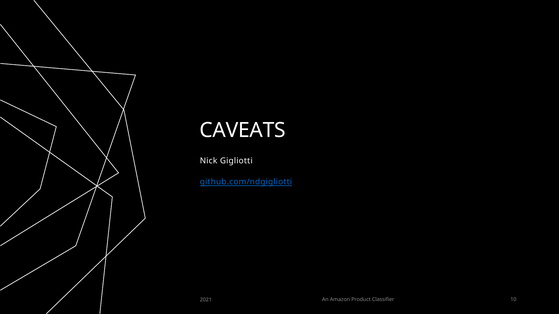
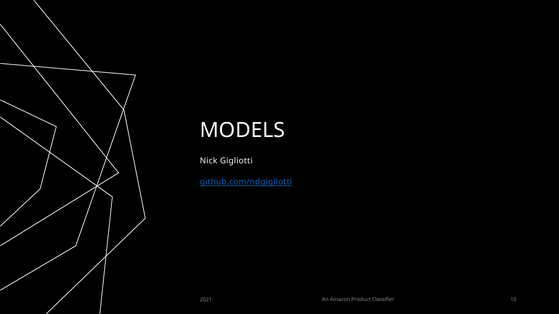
CAVEATS: CAVEATS -> MODELS
